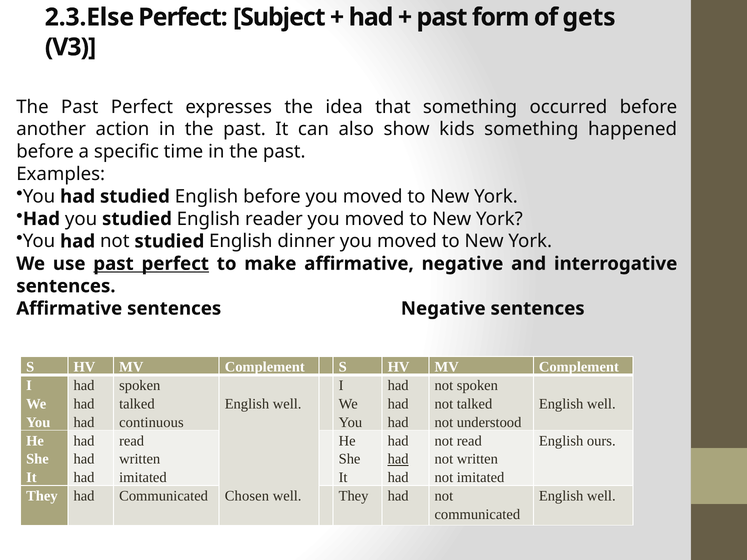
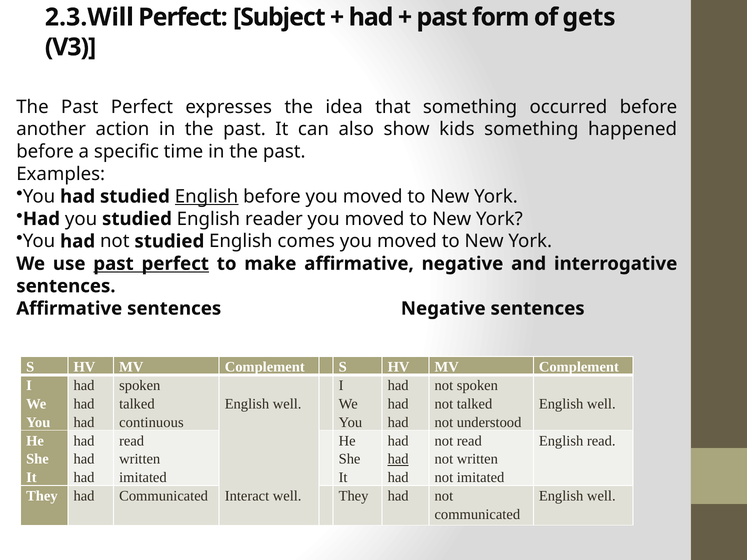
2.3.Else: 2.3.Else -> 2.3.Will
English at (207, 197) underline: none -> present
dinner: dinner -> comes
English ours: ours -> read
Chosen: Chosen -> Interact
